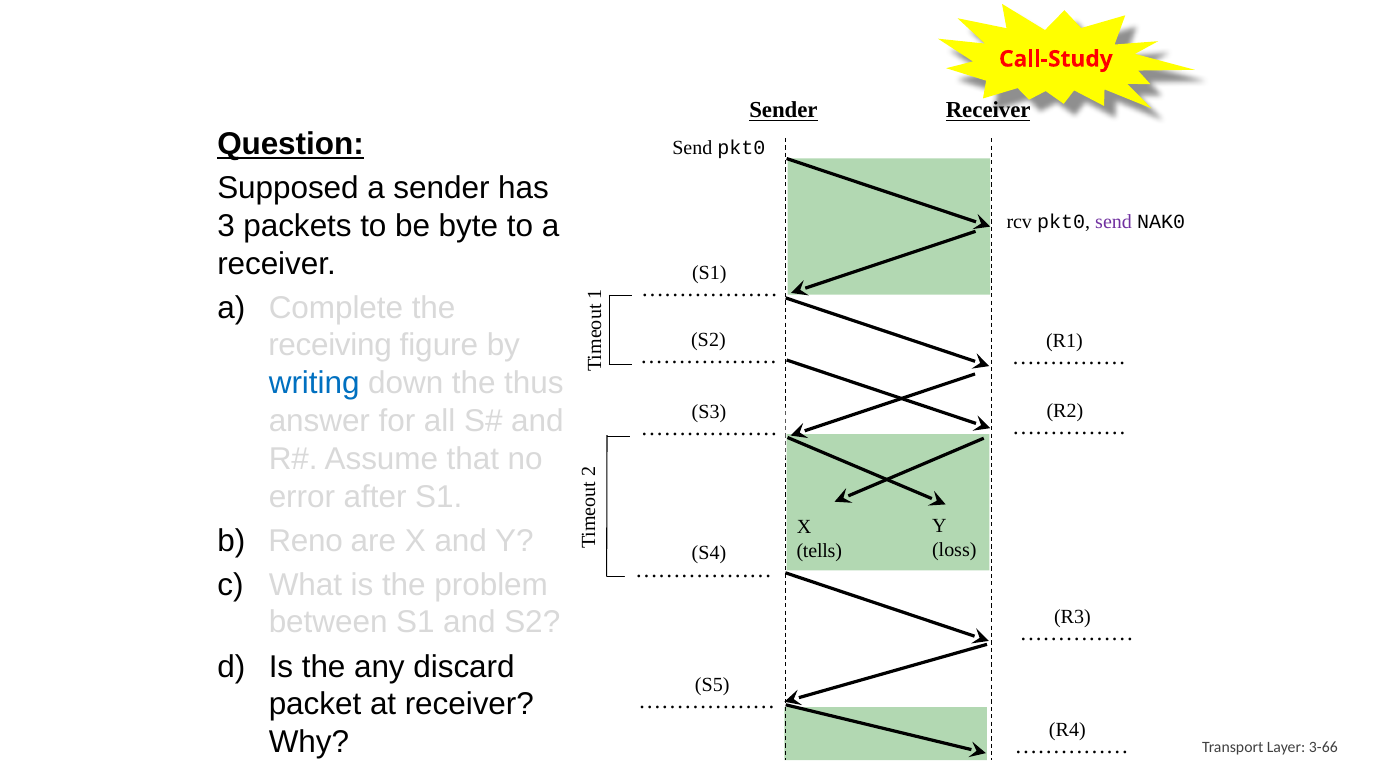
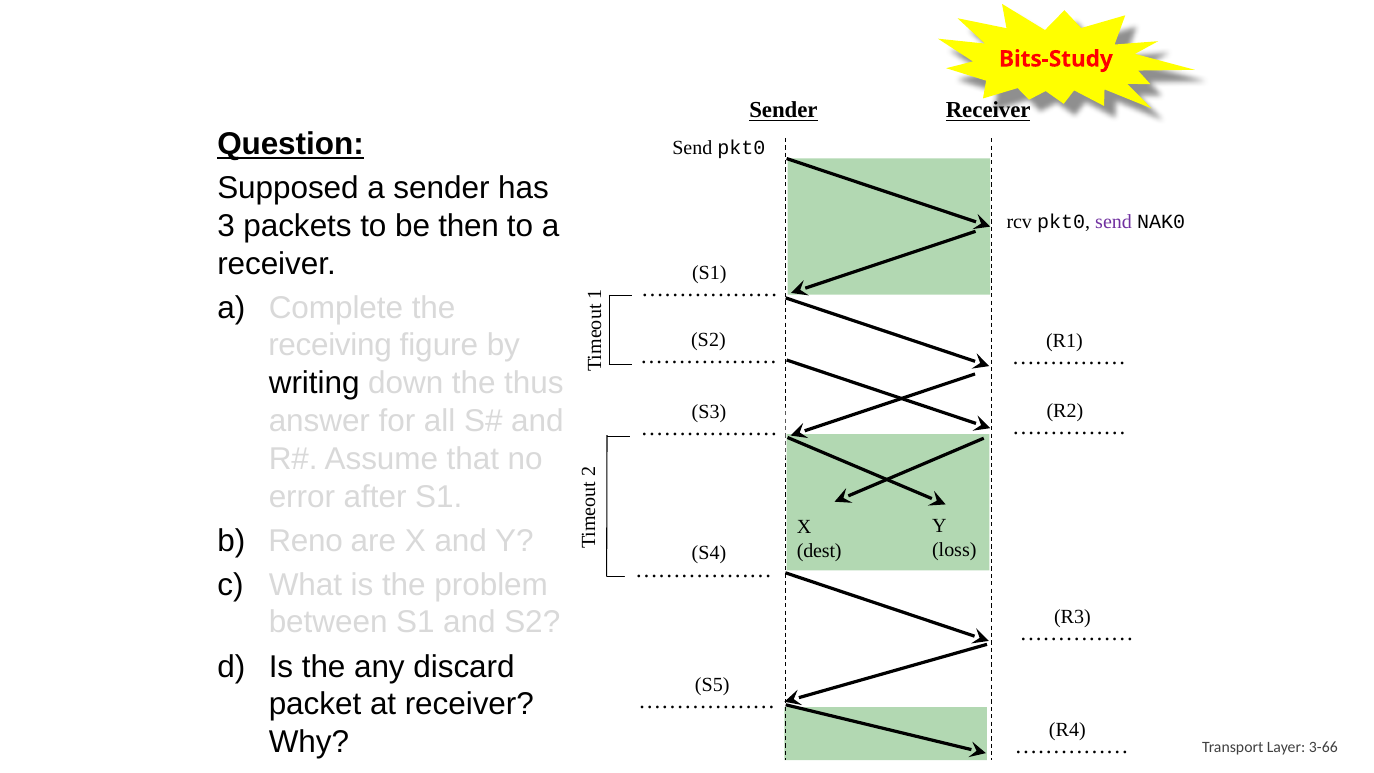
Call-Study: Call-Study -> Bits-Study
byte: byte -> then
writing colour: blue -> black
tells: tells -> dest
